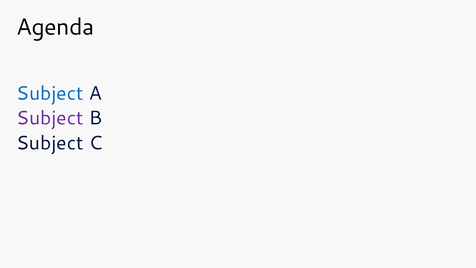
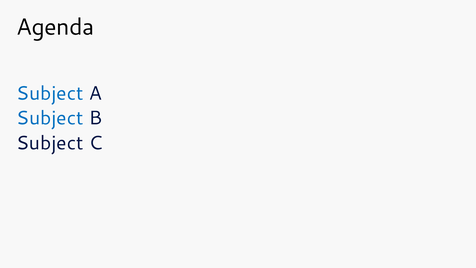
Subject at (50, 118) colour: purple -> blue
